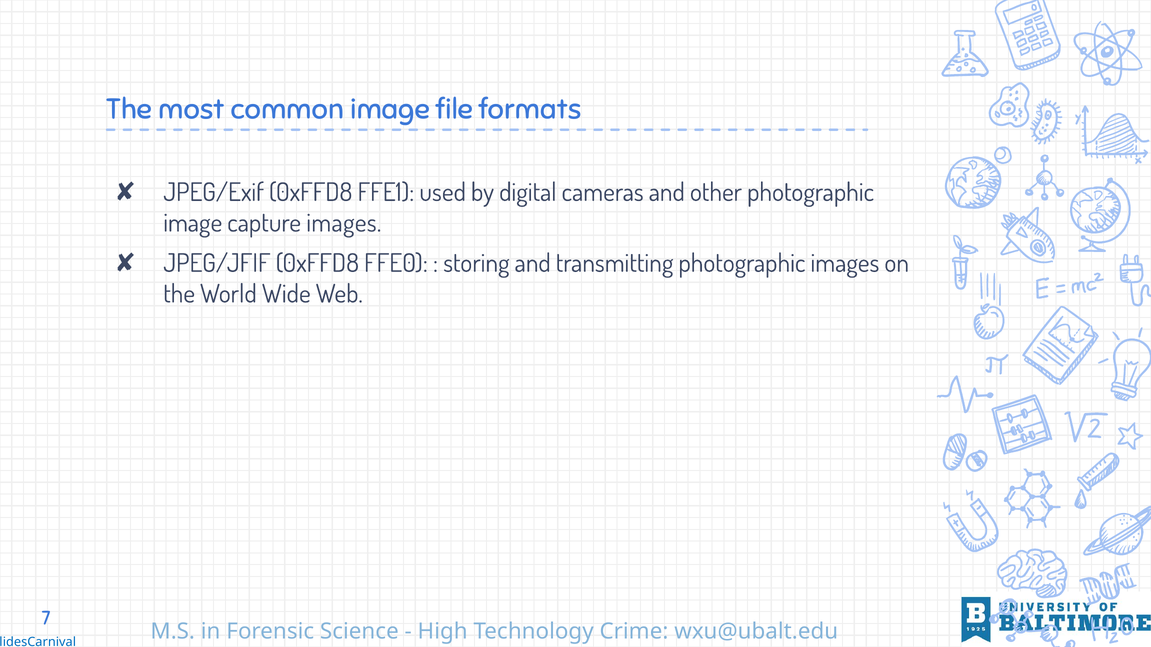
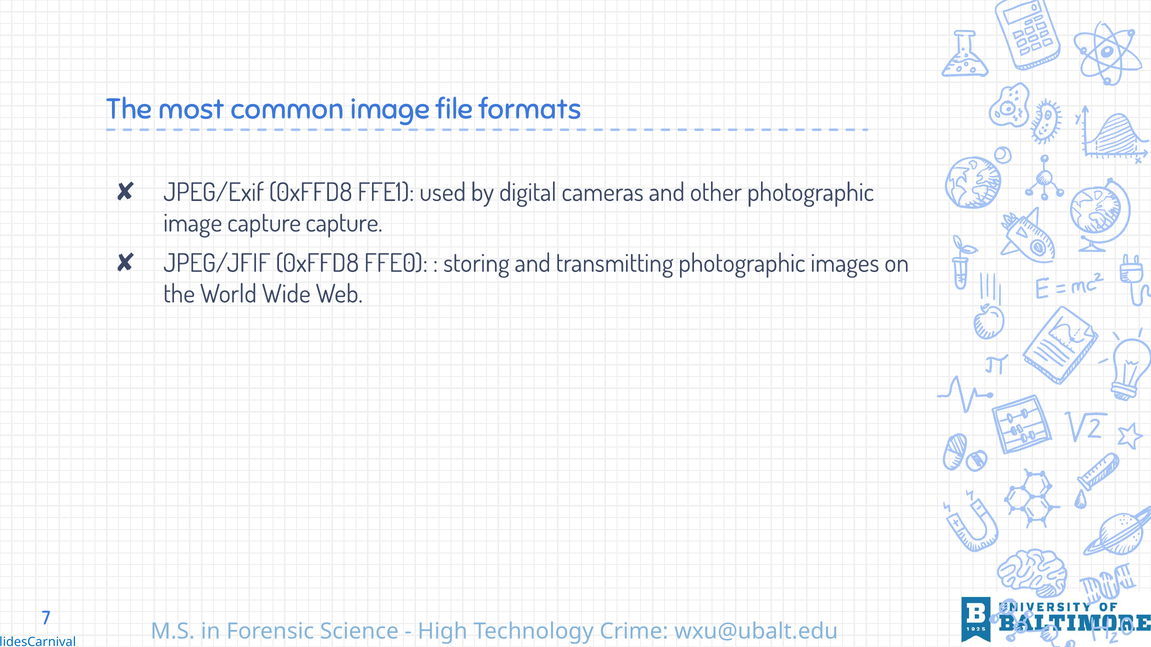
capture images: images -> capture
